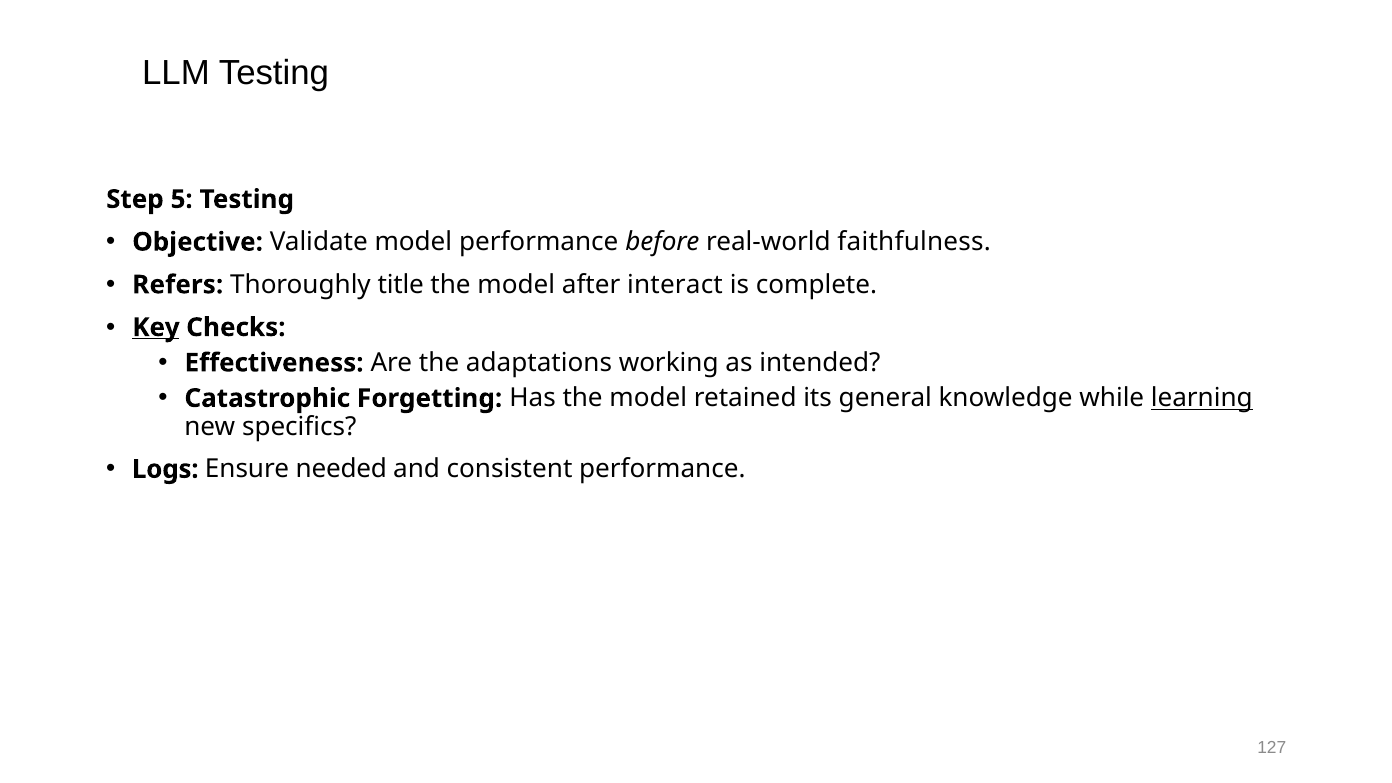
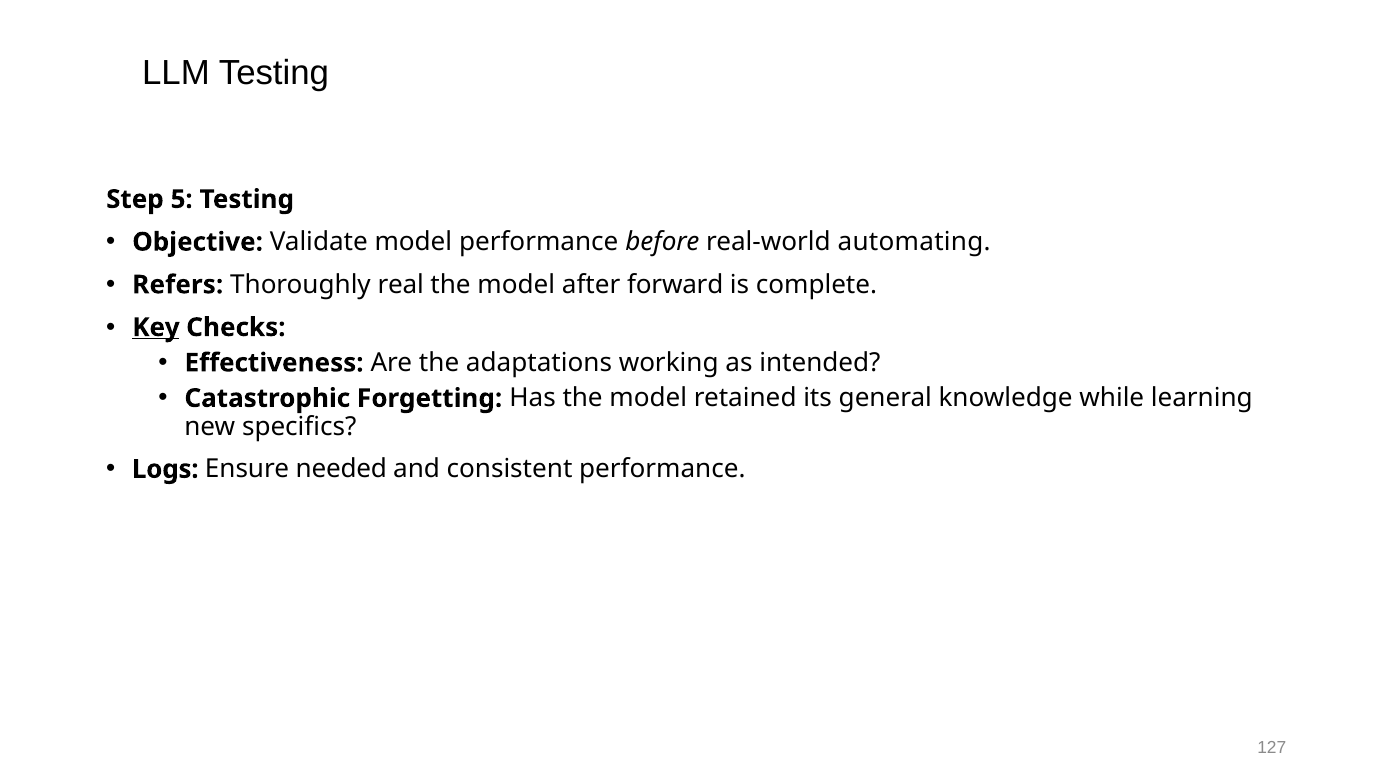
faithfulness: faithfulness -> automating
title: title -> real
interact: interact -> forward
learning underline: present -> none
